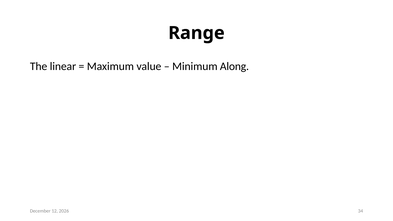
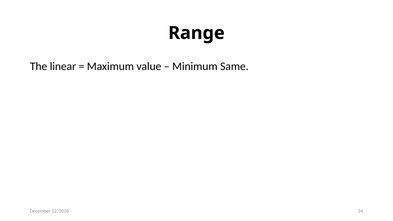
Along: Along -> Same
